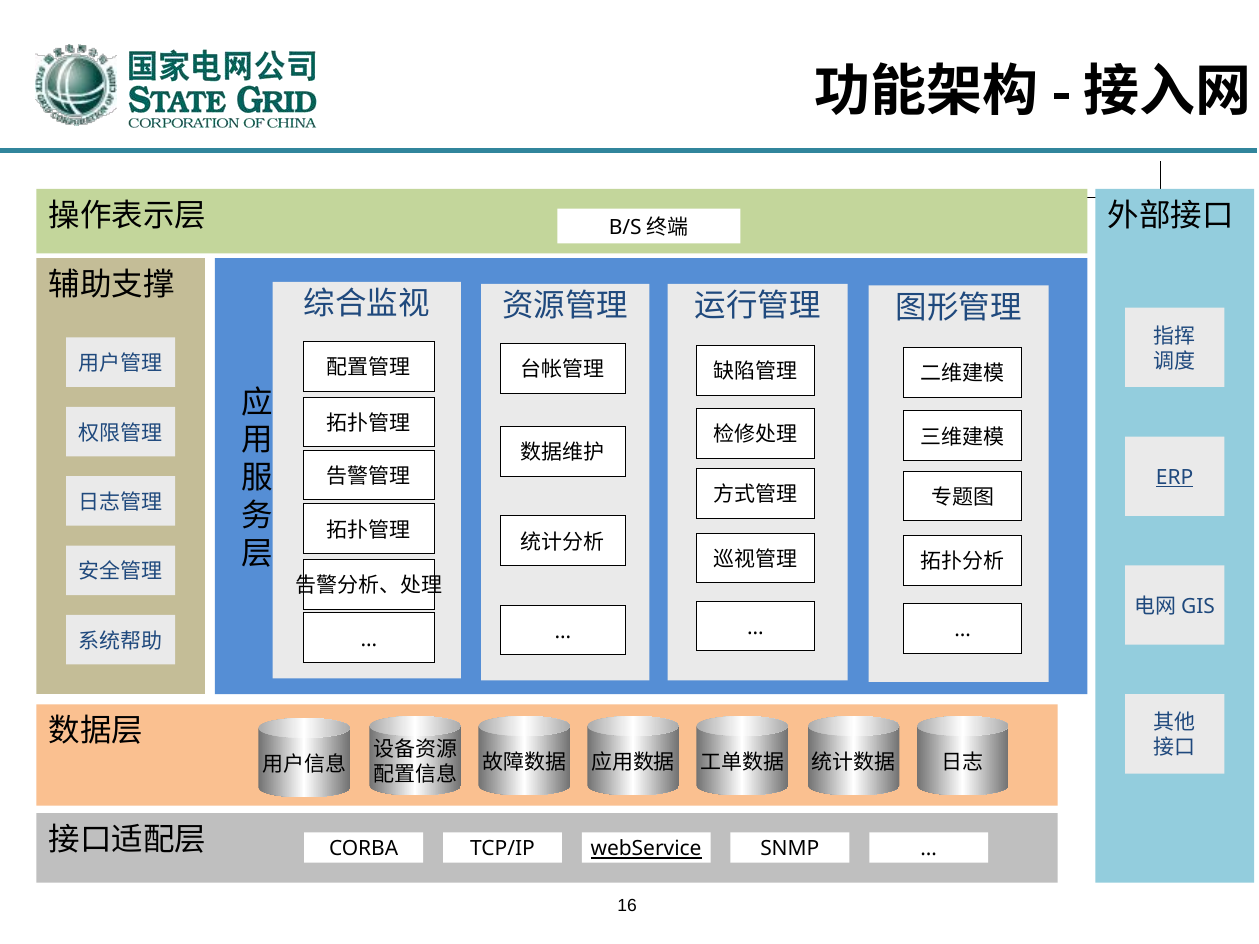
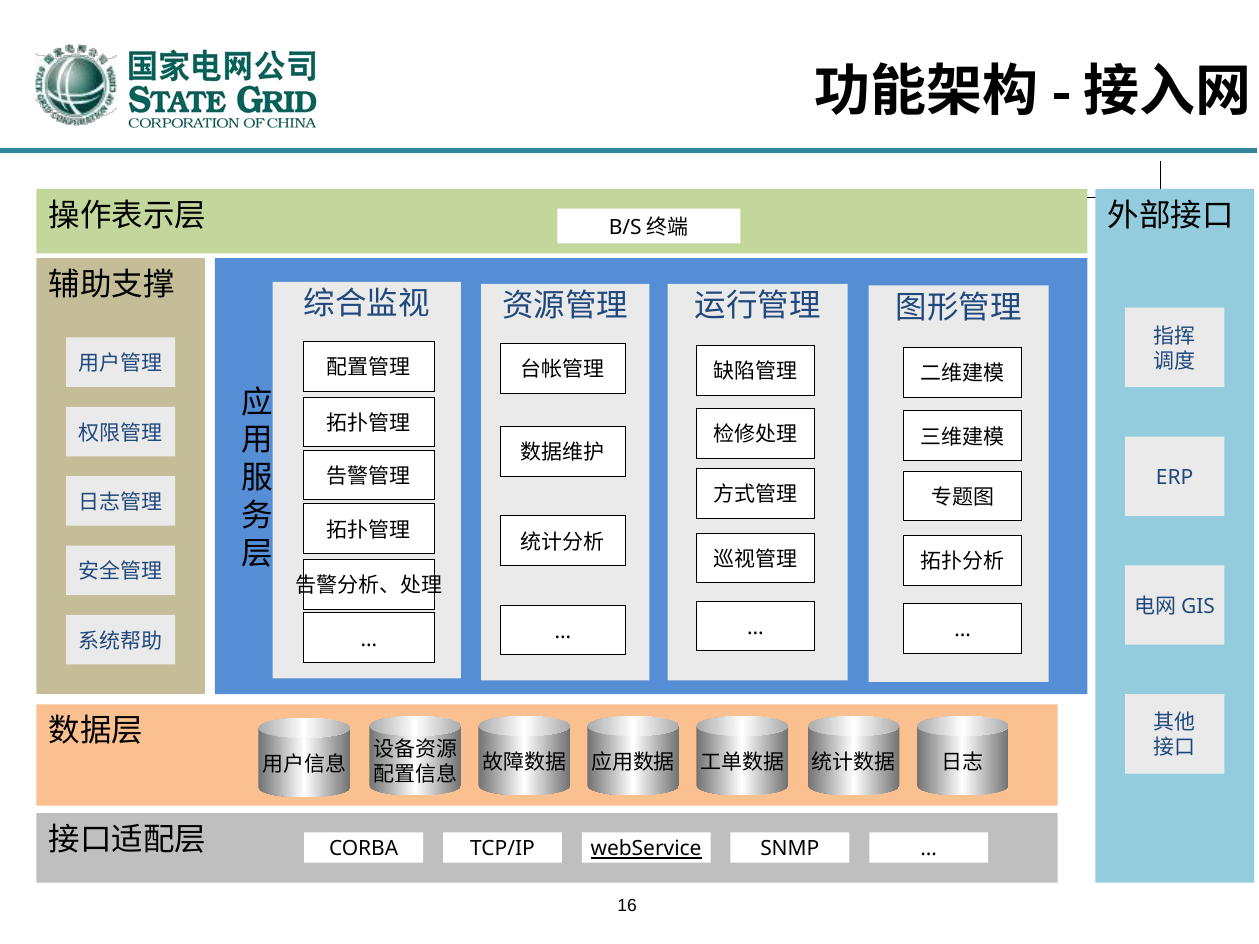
ERP underline: present -> none
